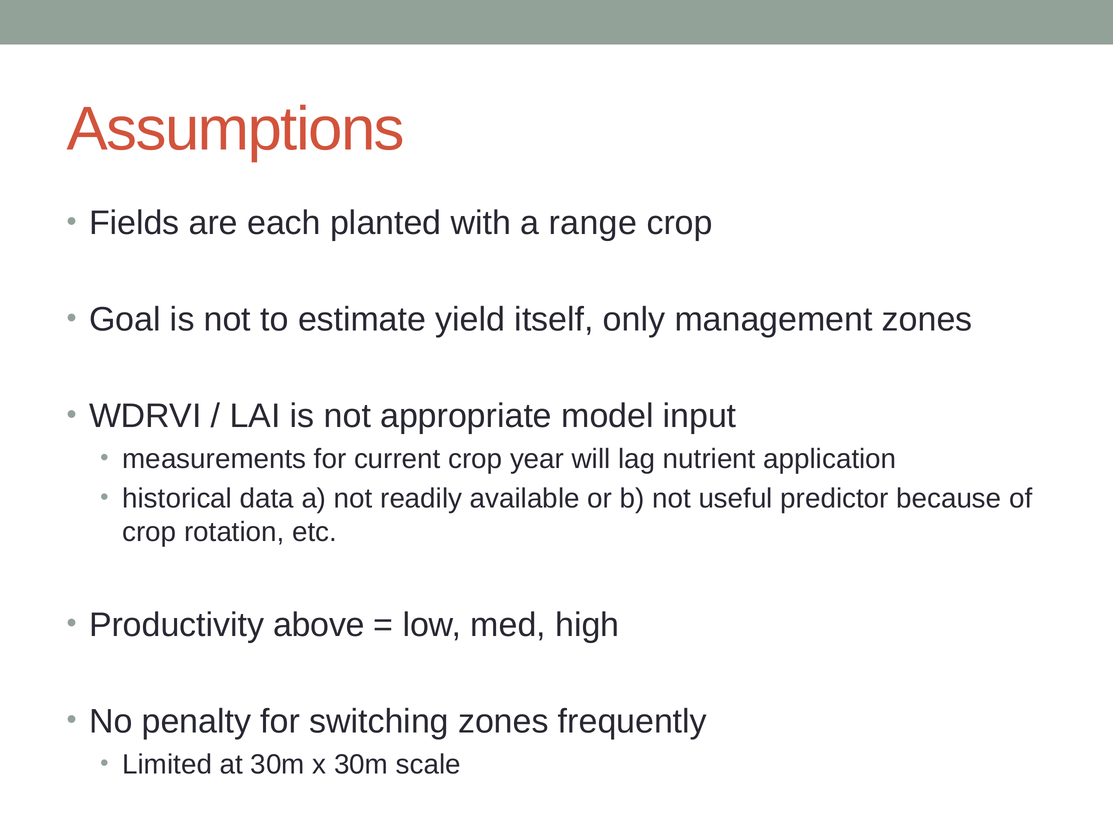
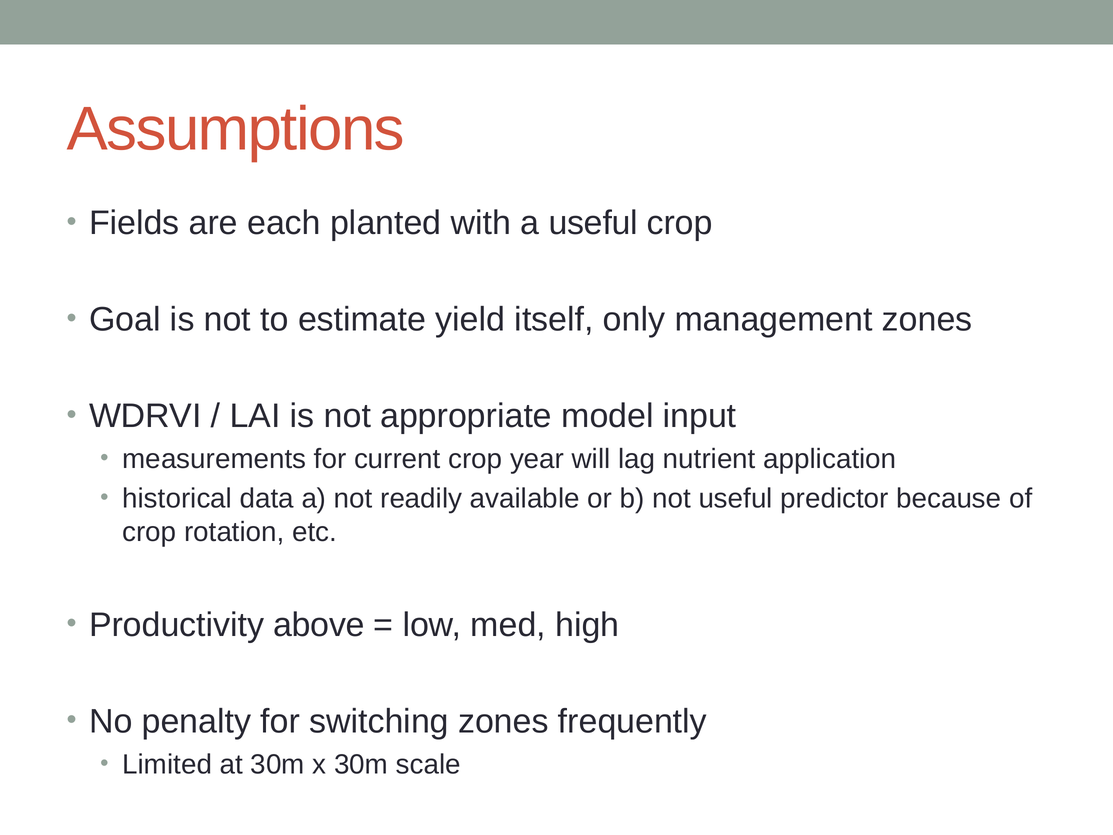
a range: range -> useful
